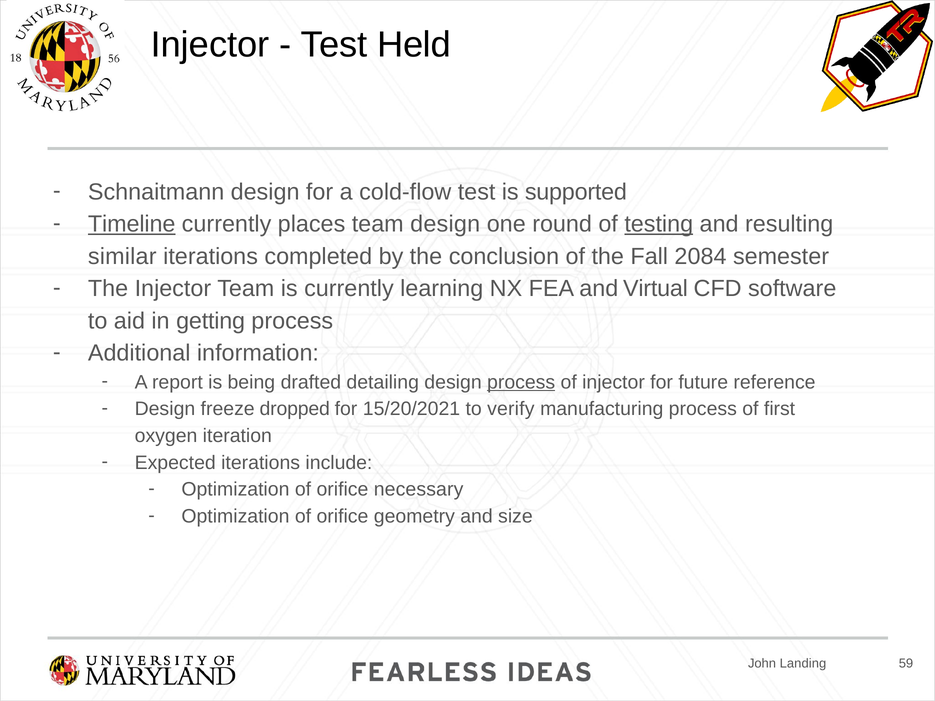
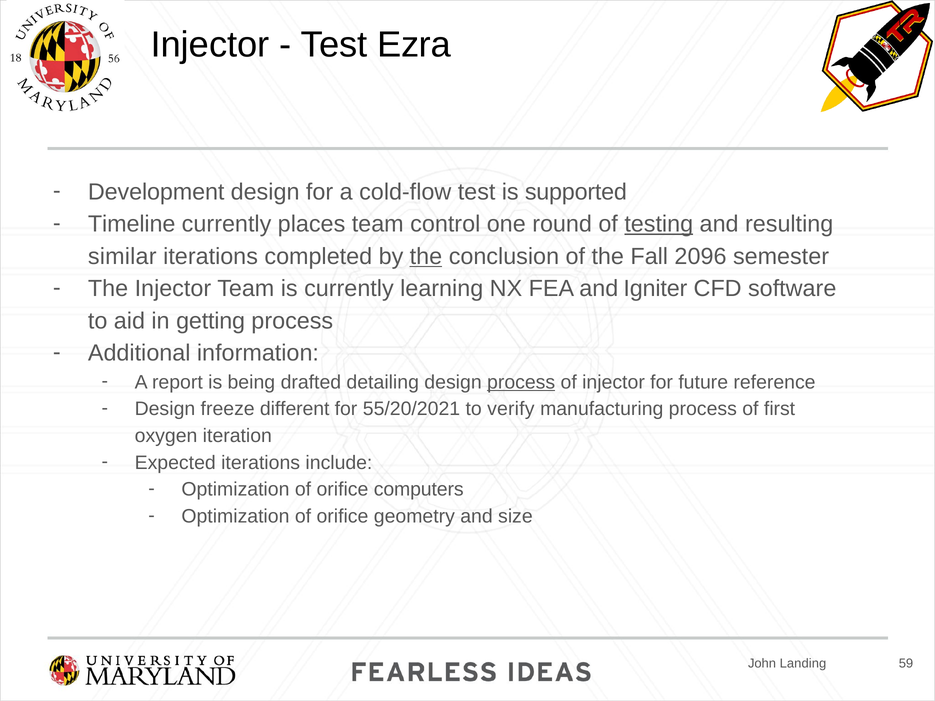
Held: Held -> Ezra
Schnaitmann: Schnaitmann -> Development
Timeline underline: present -> none
team design: design -> control
the at (426, 257) underline: none -> present
2084: 2084 -> 2096
Virtual: Virtual -> Igniter
dropped: dropped -> different
15/20/2021: 15/20/2021 -> 55/20/2021
necessary: necessary -> computers
